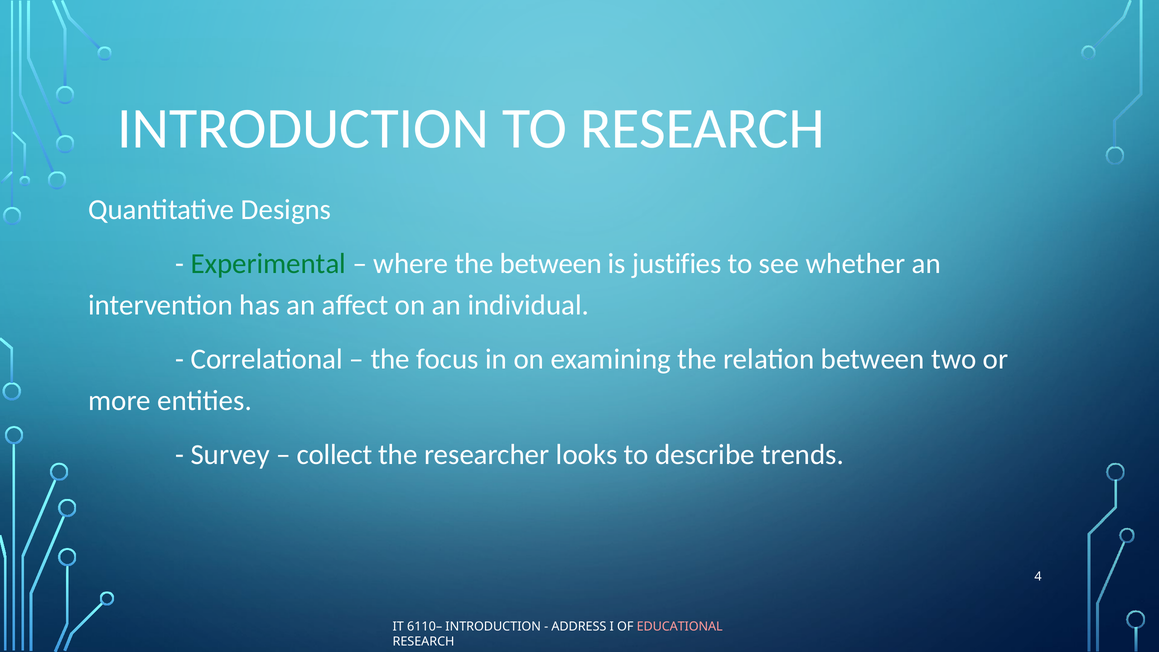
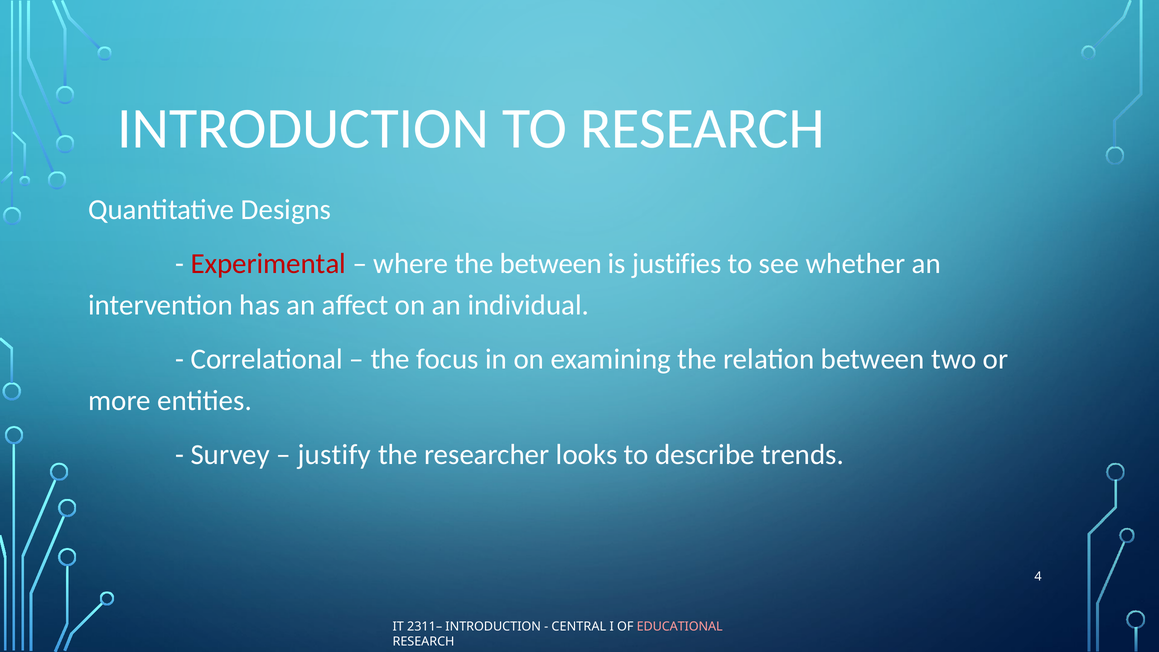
Experimental colour: green -> red
collect: collect -> justify
6110–: 6110– -> 2311–
ADDRESS: ADDRESS -> CENTRAL
